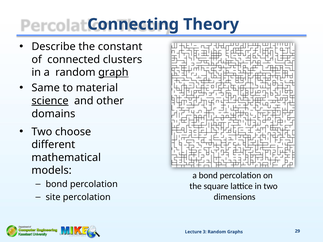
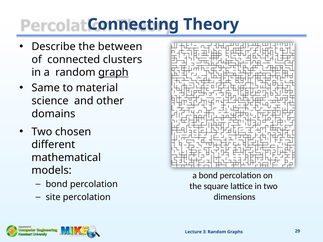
constant: constant -> between
science underline: present -> none
choose: choose -> chosen
